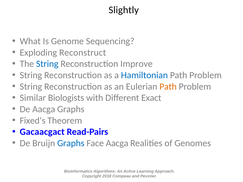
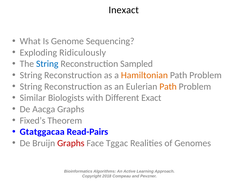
Slightly: Slightly -> Inexact
Reconstruct: Reconstruct -> Ridiculously
Improve: Improve -> Sampled
Hamiltonian colour: blue -> orange
Gacaacgact: Gacaacgact -> Gtatggacaa
Graphs at (71, 143) colour: blue -> red
Face Aacga: Aacga -> Tggac
